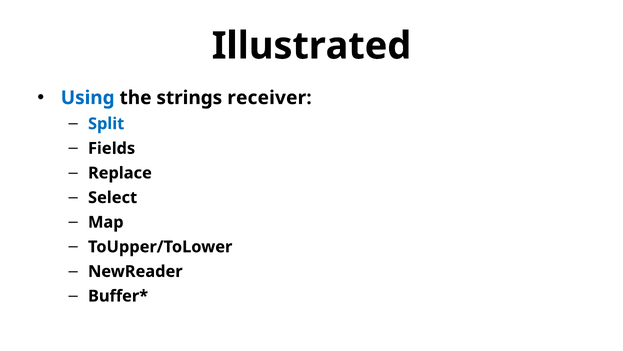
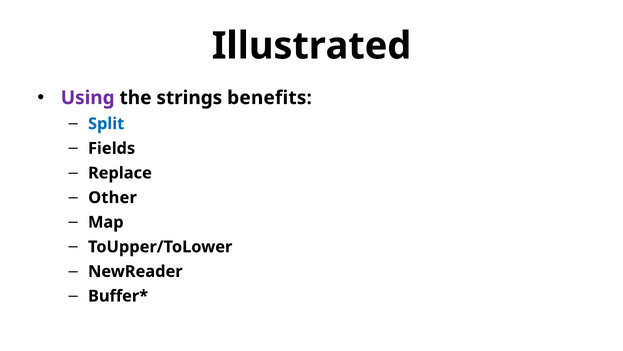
Using colour: blue -> purple
receiver: receiver -> benefits
Select: Select -> Other
